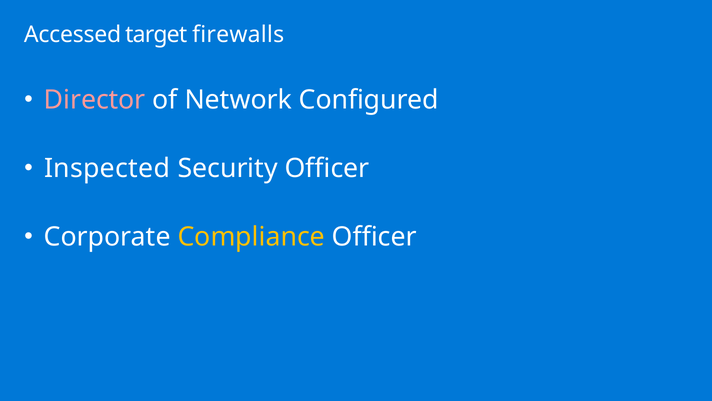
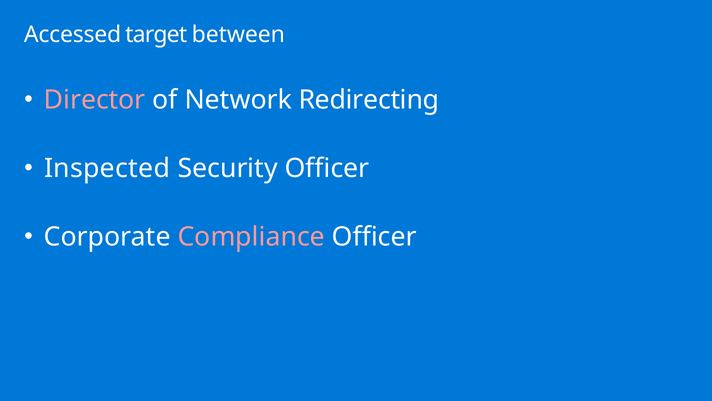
firewalls: firewalls -> between
Configured: Configured -> Redirecting
Compliance colour: yellow -> pink
